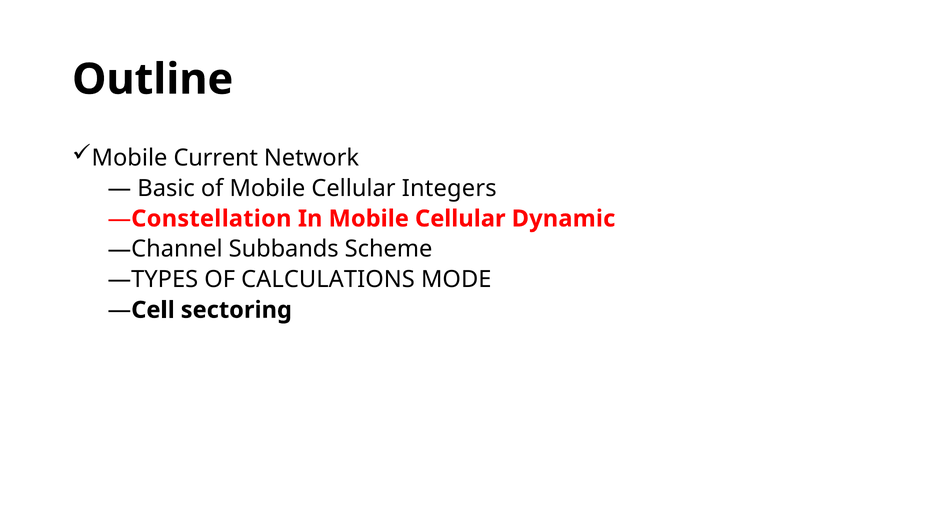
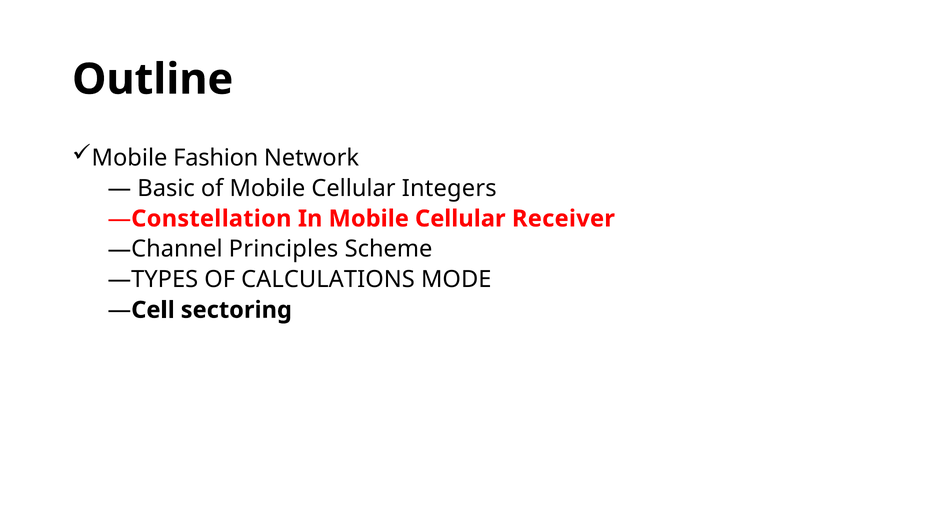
Current: Current -> Fashion
Dynamic: Dynamic -> Receiver
Subbands: Subbands -> Principles
